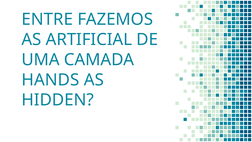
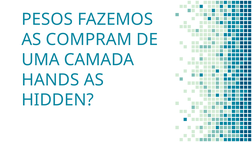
ENTRE: ENTRE -> PESOS
ARTIFICIAL: ARTIFICIAL -> COMPRAM
